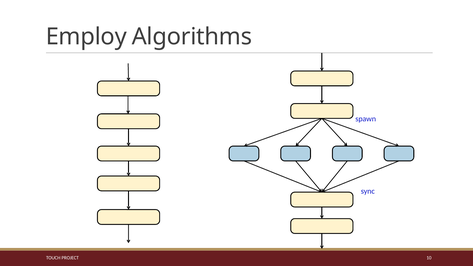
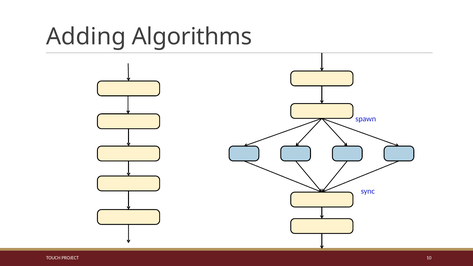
Employ: Employ -> Adding
